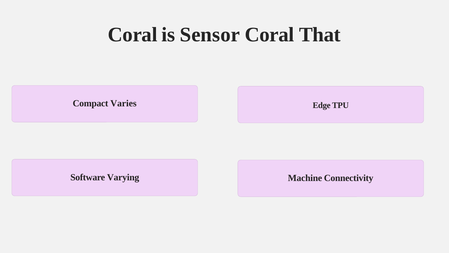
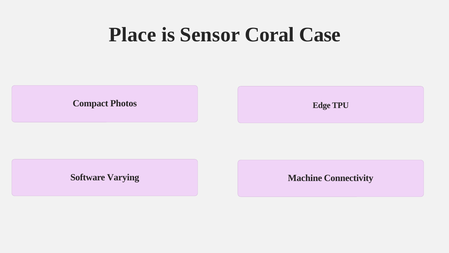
Coral at (133, 34): Coral -> Place
That: That -> Case
Varies: Varies -> Photos
